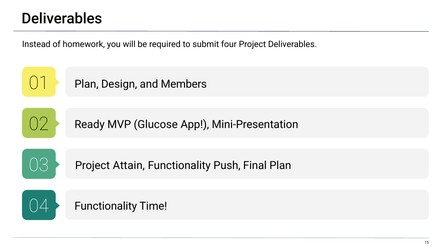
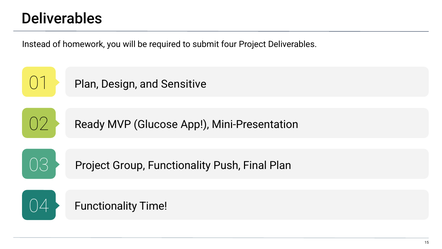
Members: Members -> Sensitive
Attain: Attain -> Group
